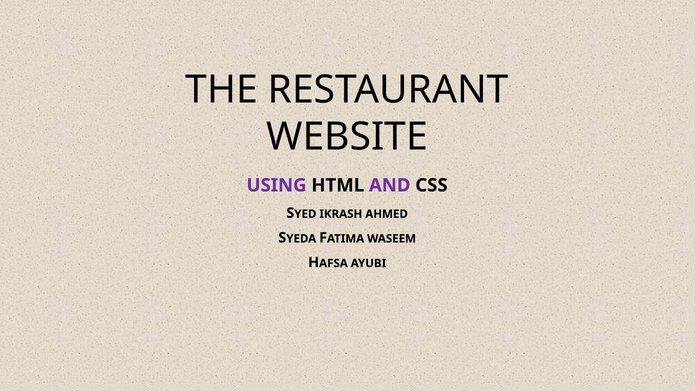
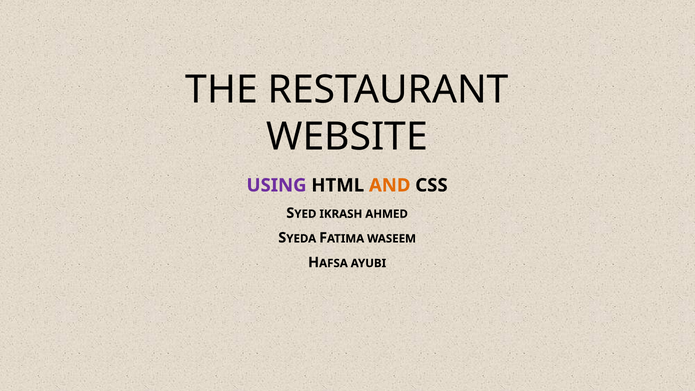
AND colour: purple -> orange
